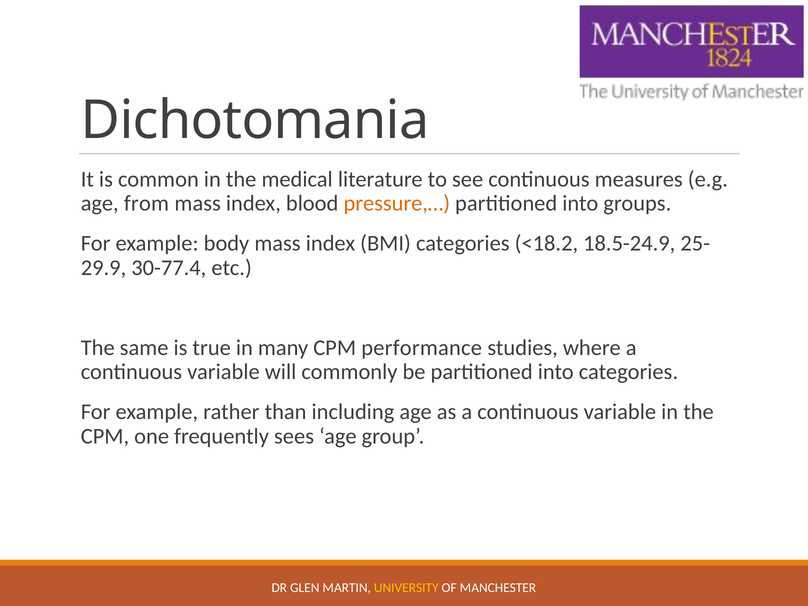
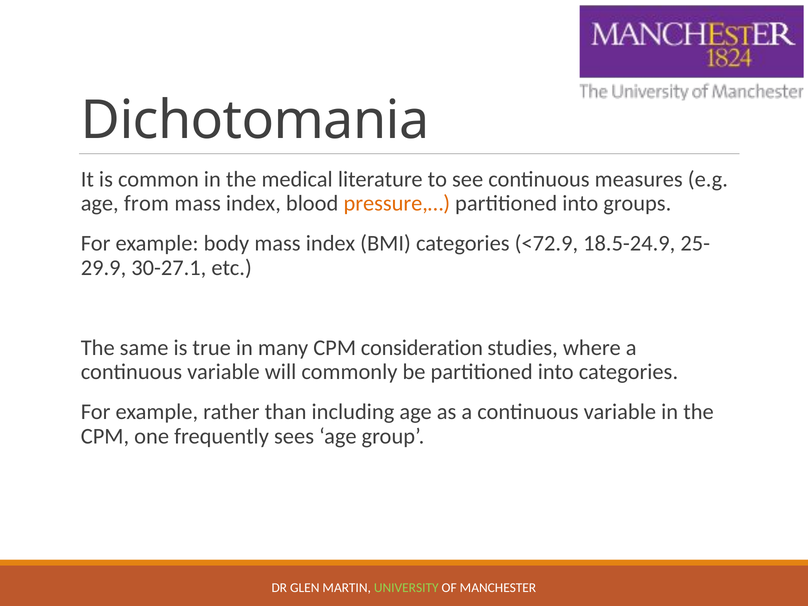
<18.2: <18.2 -> <72.9
30-77.4: 30-77.4 -> 30-27.1
performance: performance -> consideration
UNIVERSITY colour: yellow -> light green
